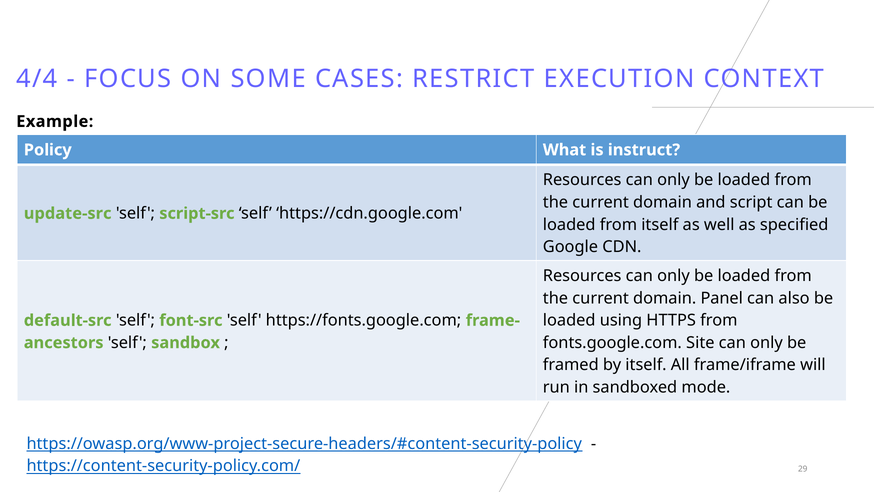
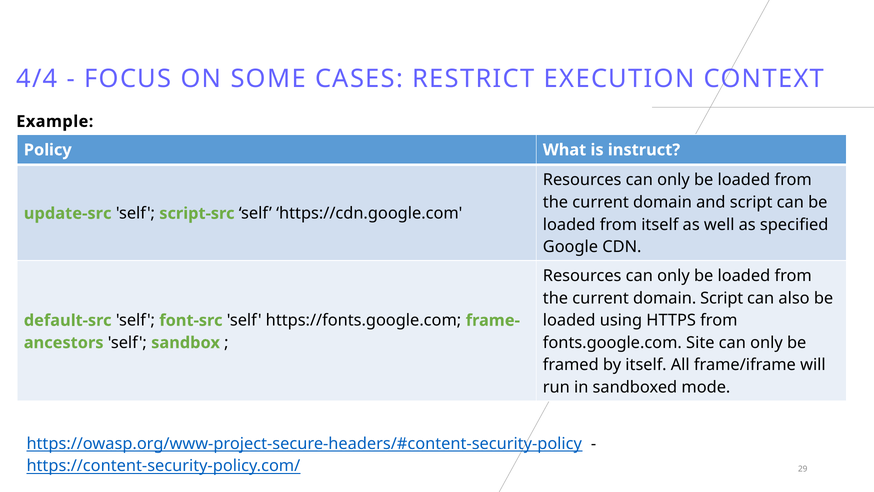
domain Panel: Panel -> Script
